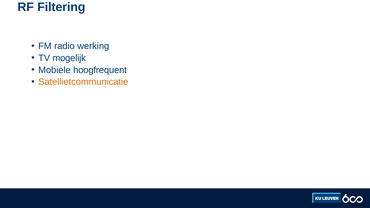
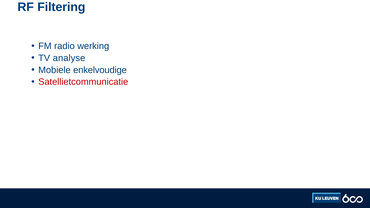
mogelijk: mogelijk -> analyse
hoogfrequent: hoogfrequent -> enkelvoudige
Satellietcommunicatie colour: orange -> red
